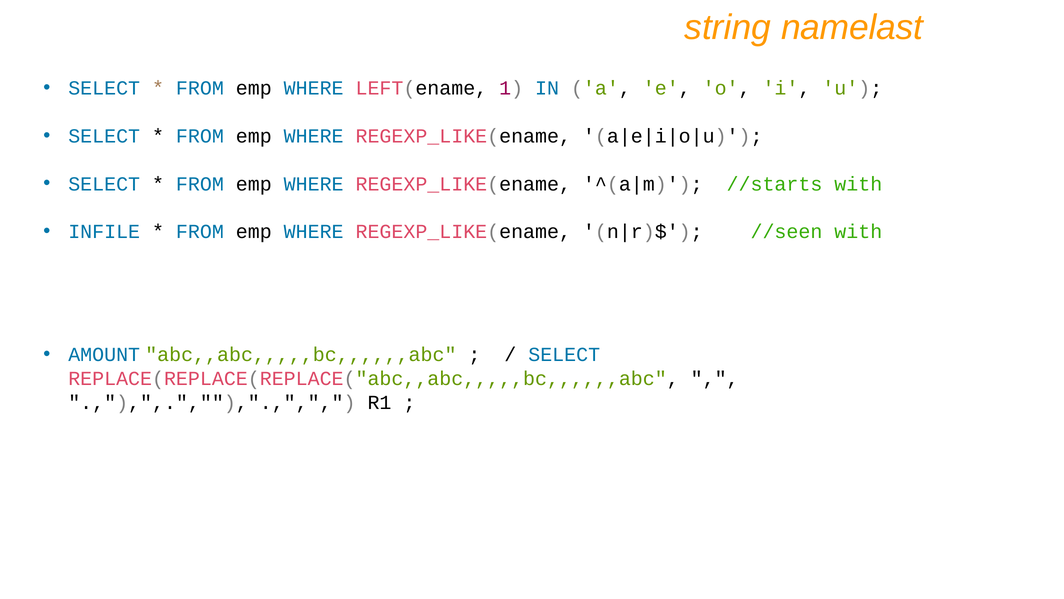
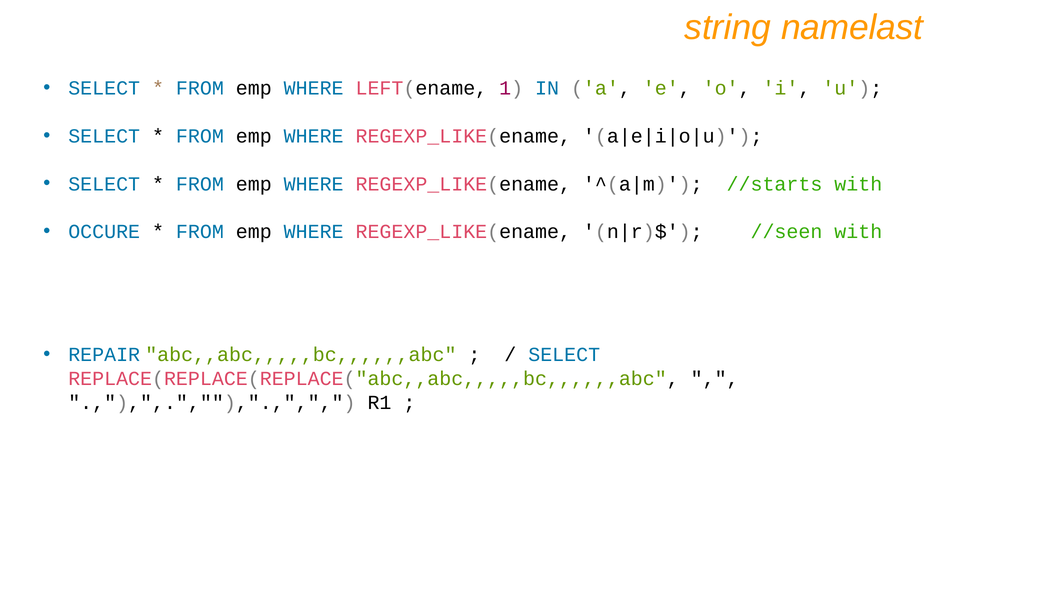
INFILE: INFILE -> OCCURE
AMOUNT: AMOUNT -> REPAIR
